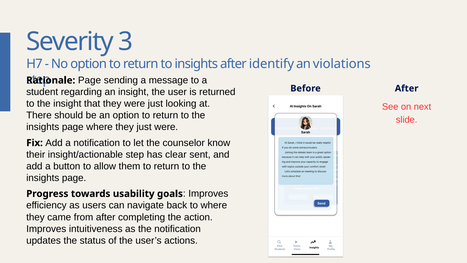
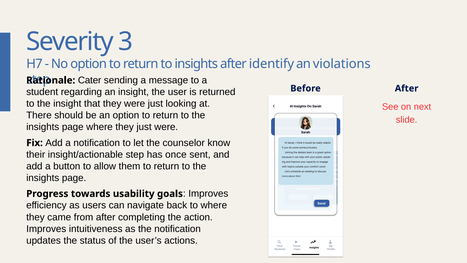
Page at (90, 80): Page -> Cater
clear: clear -> once
